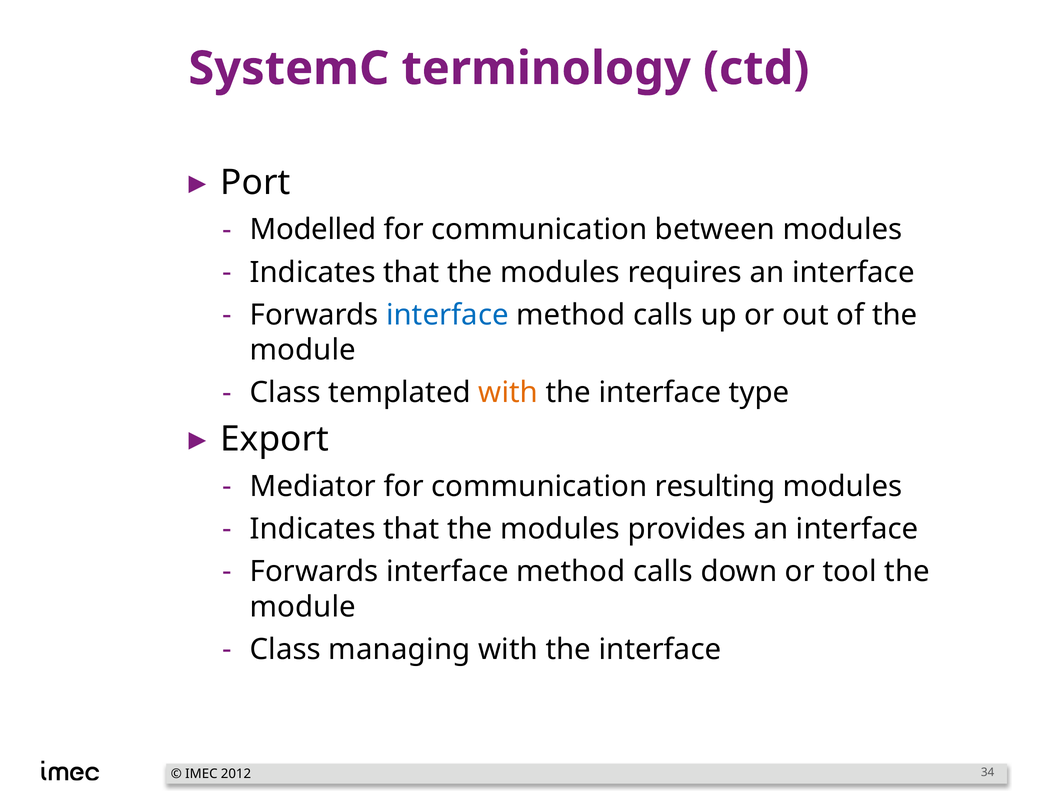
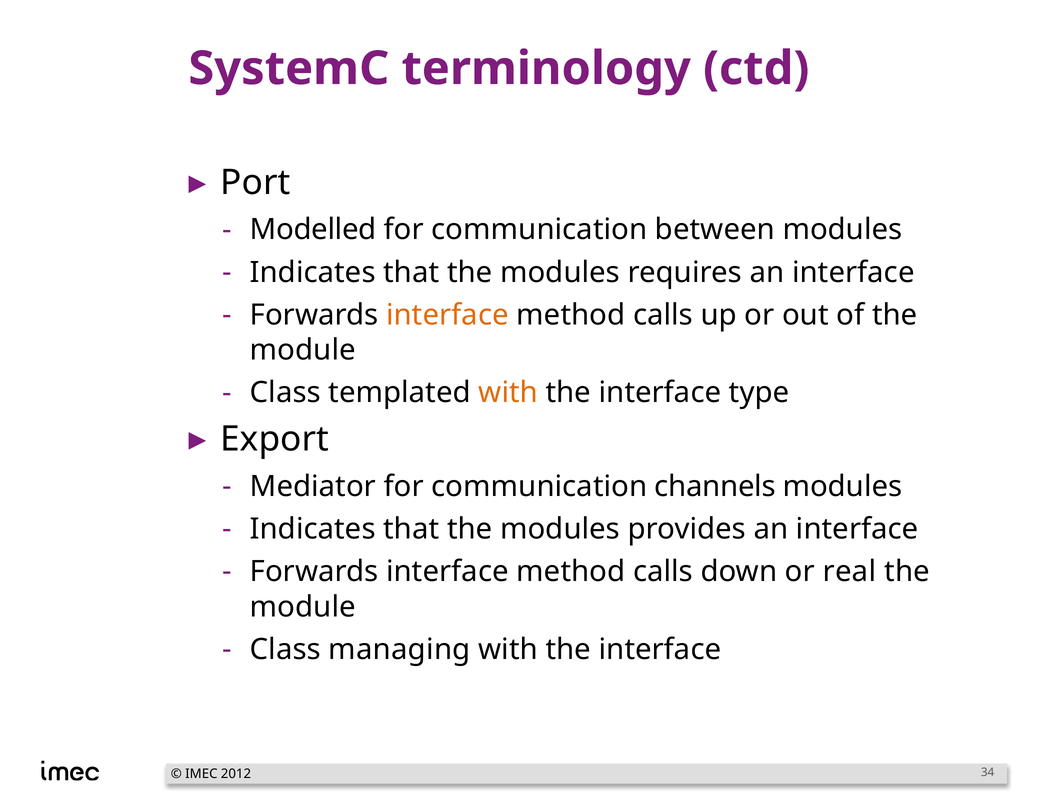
interface at (447, 315) colour: blue -> orange
resulting: resulting -> channels
tool: tool -> real
